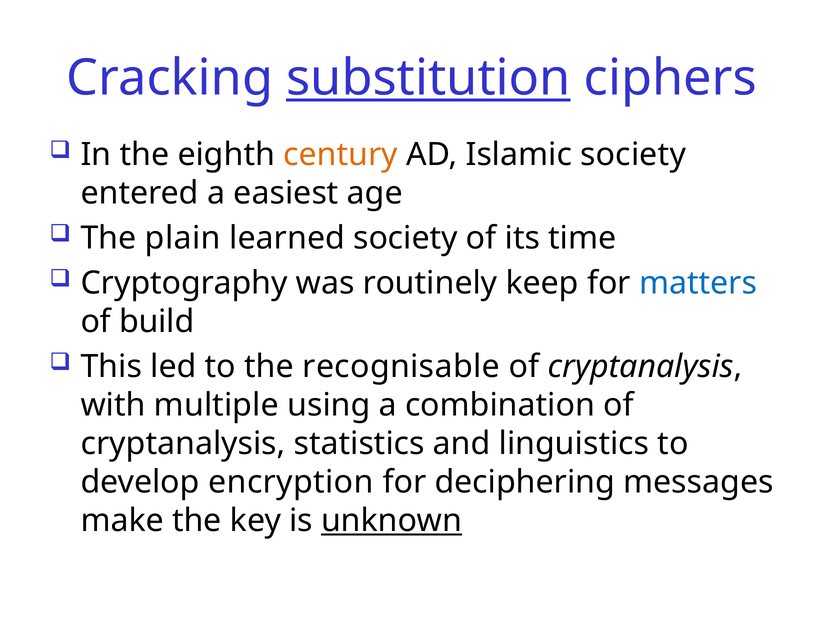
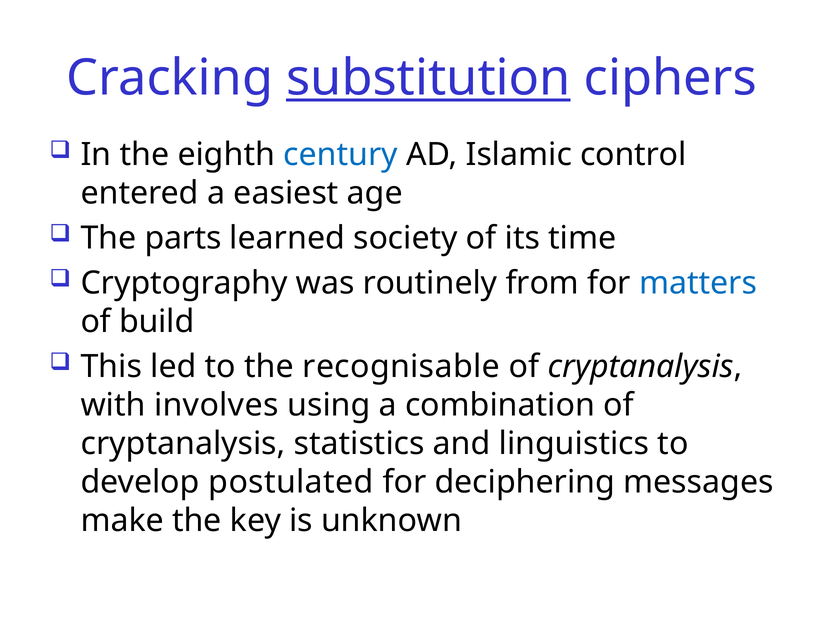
century colour: orange -> blue
Islamic society: society -> control
plain: plain -> parts
keep: keep -> from
multiple: multiple -> involves
encryption: encryption -> postulated
unknown underline: present -> none
